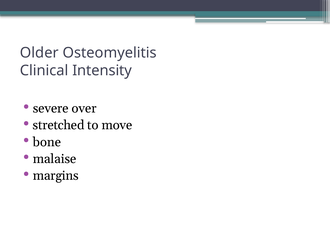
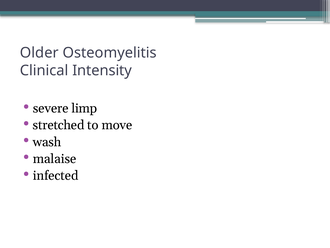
over: over -> limp
bone: bone -> wash
margins: margins -> infected
